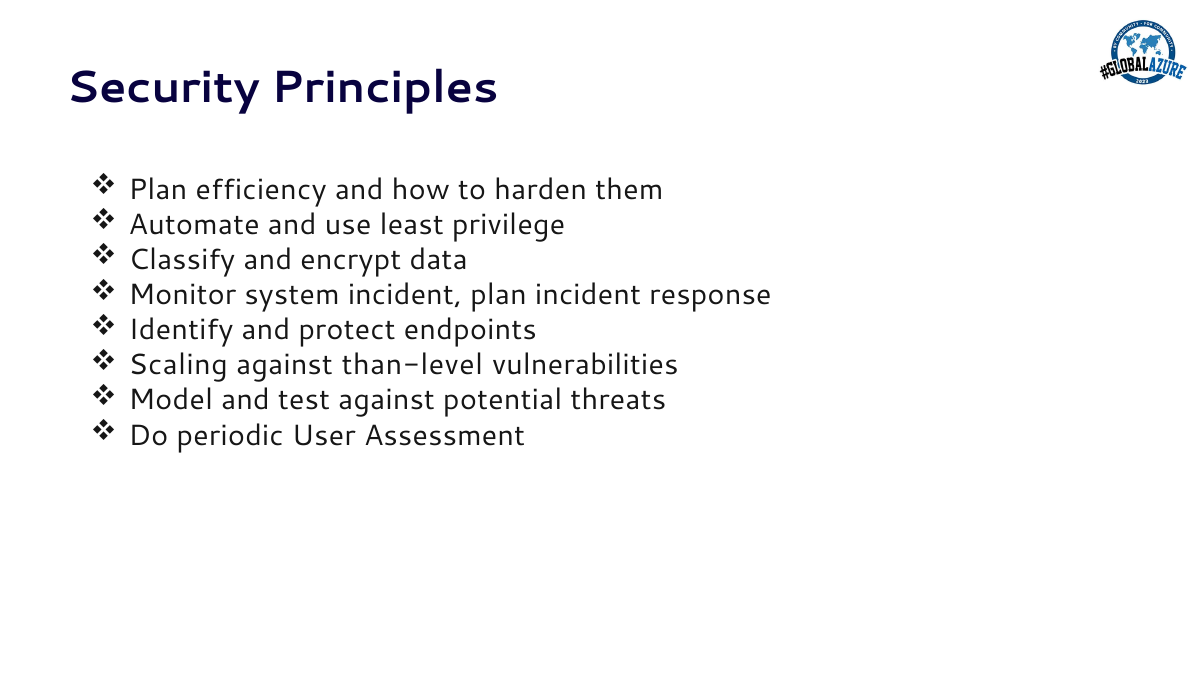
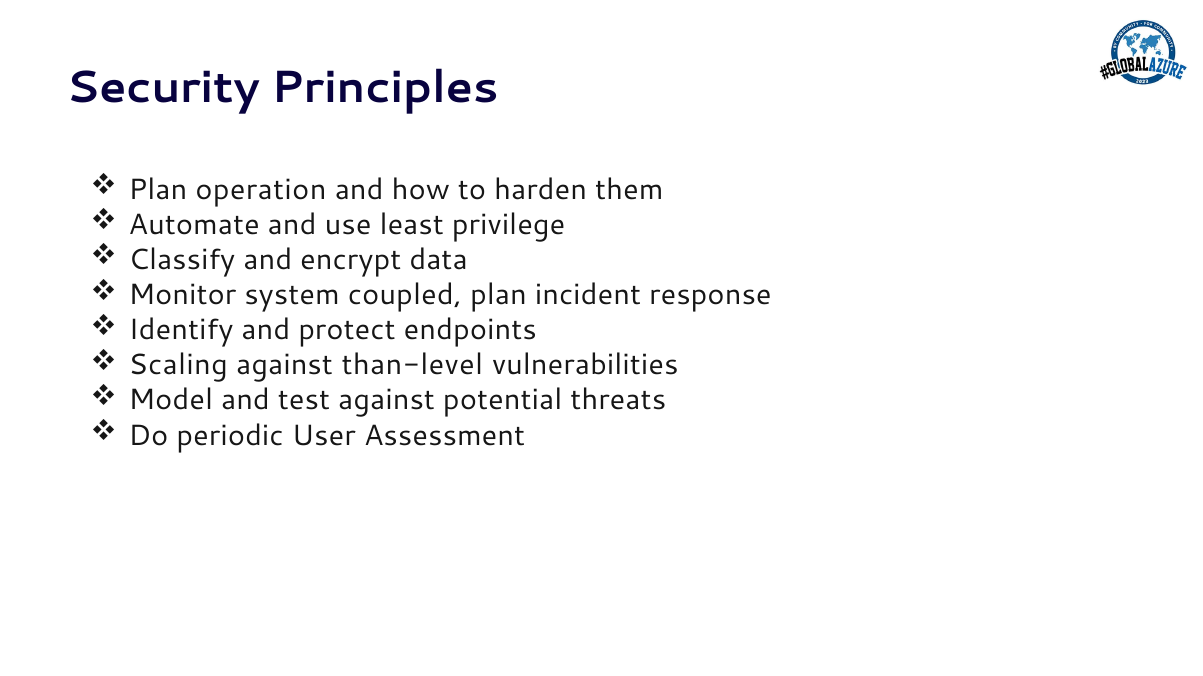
efficiency: efficiency -> operation
system incident: incident -> coupled
